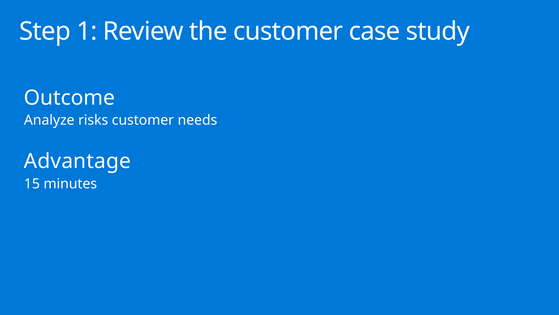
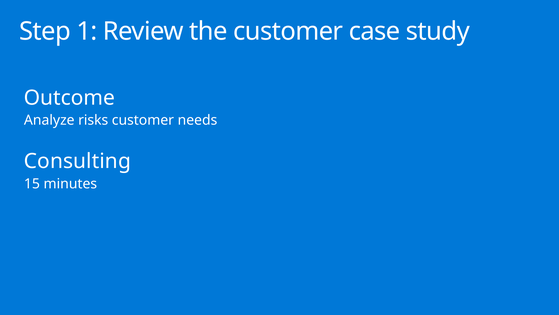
Advantage: Advantage -> Consulting
